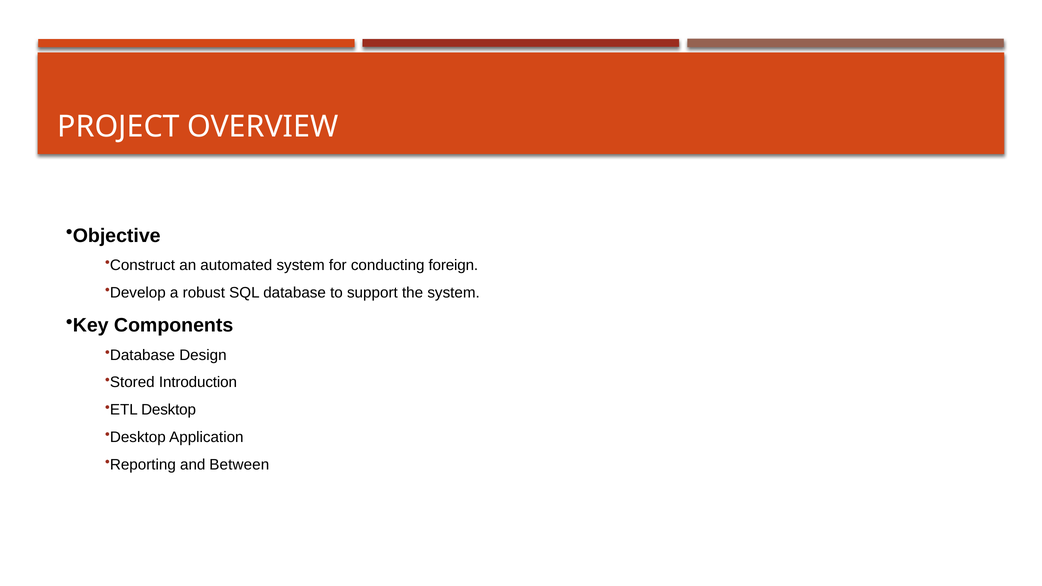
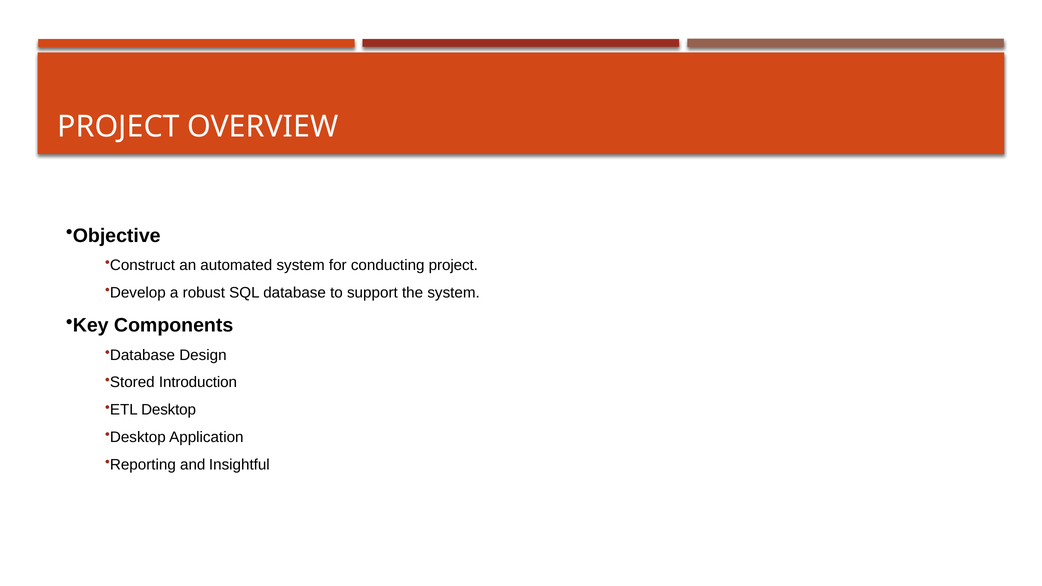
conducting foreign: foreign -> project
Between: Between -> Insightful
